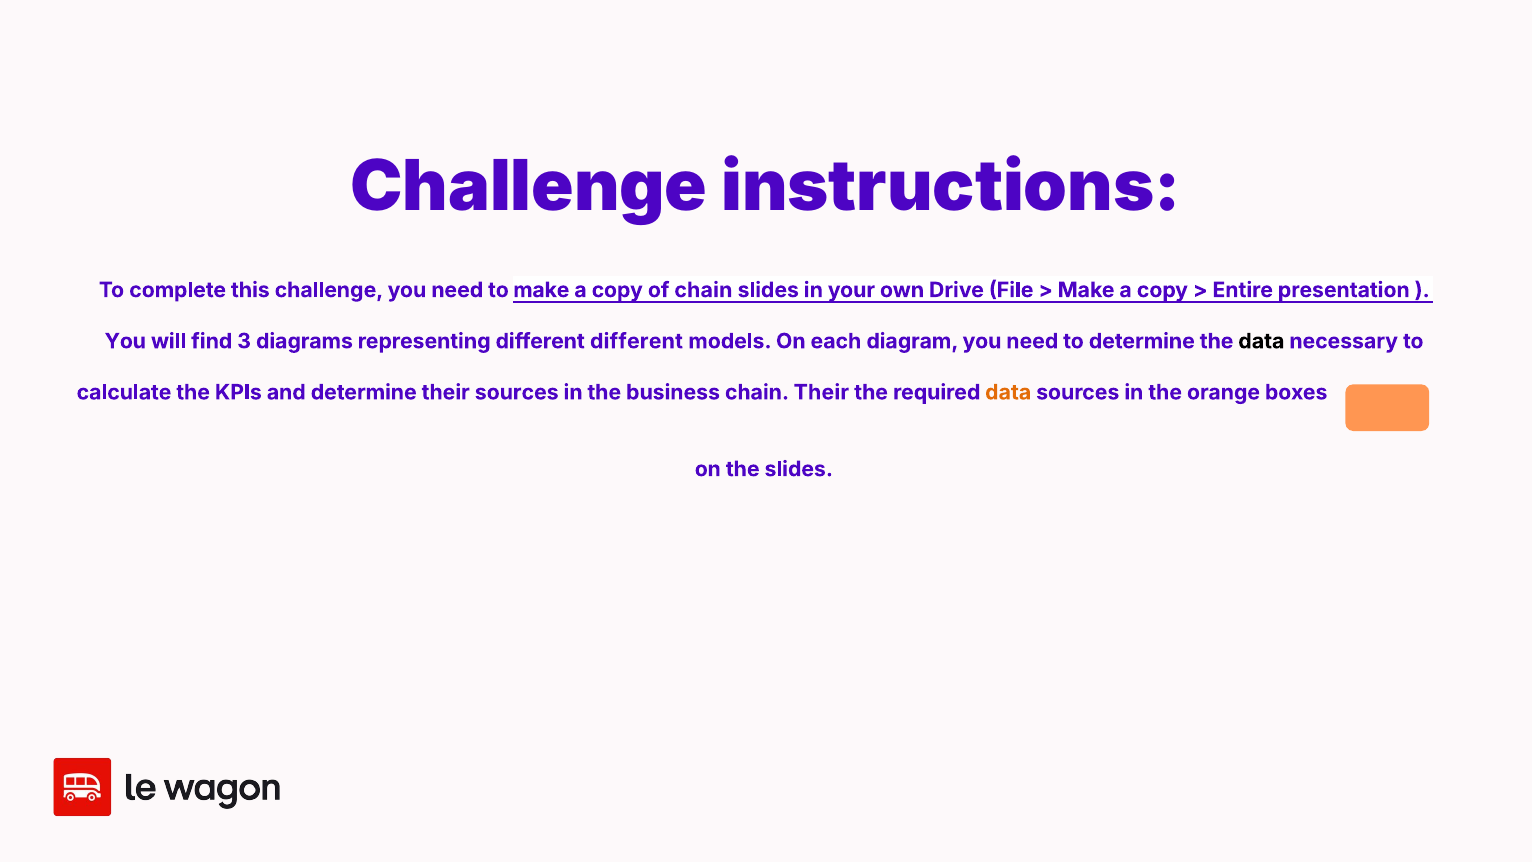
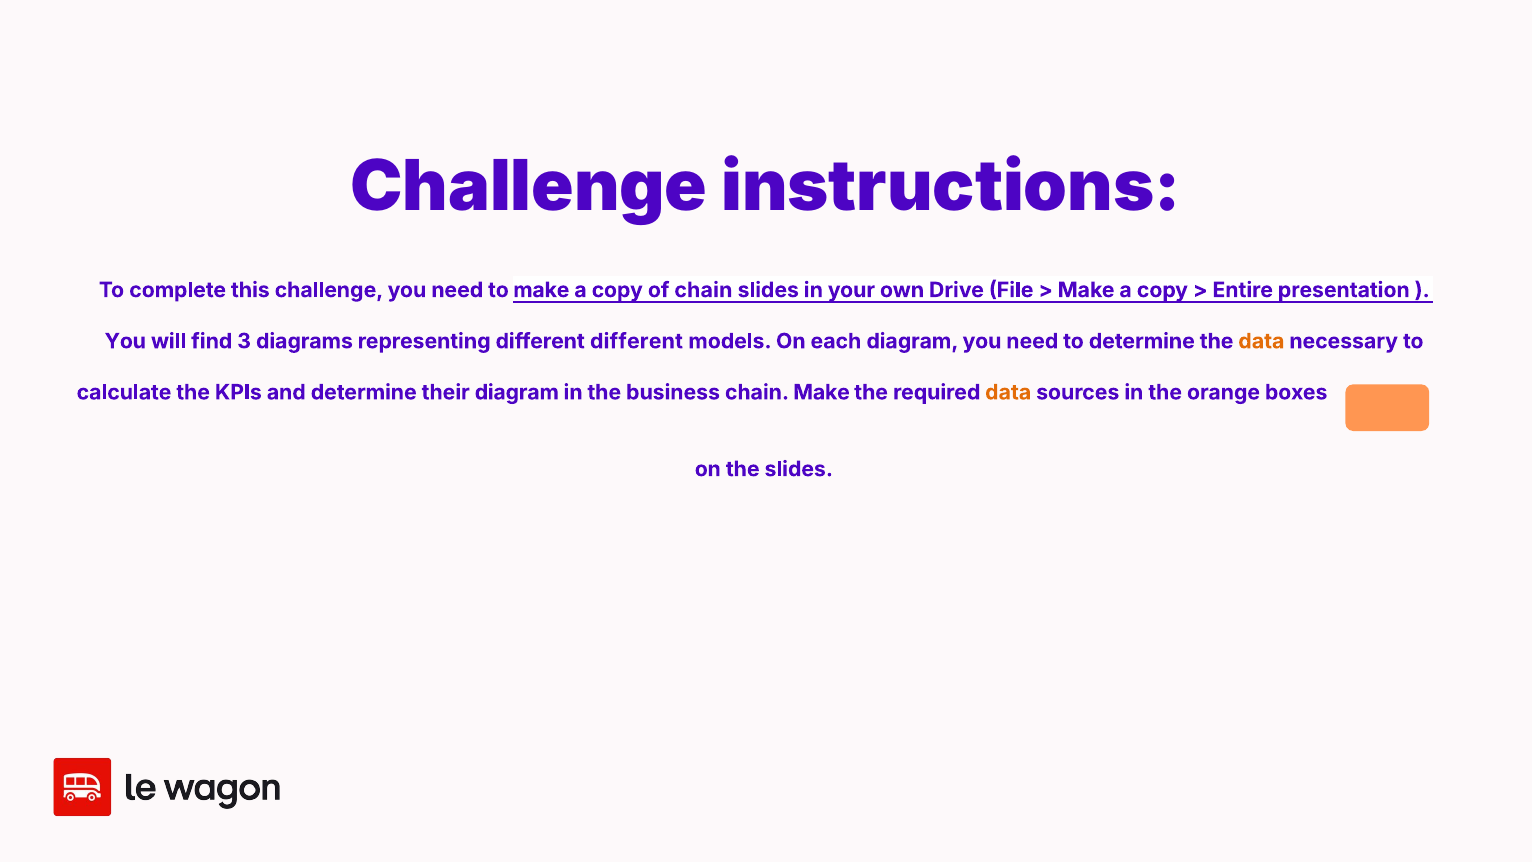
data at (1261, 341) colour: black -> orange
their sources: sources -> diagram
chain Their: Their -> Make
